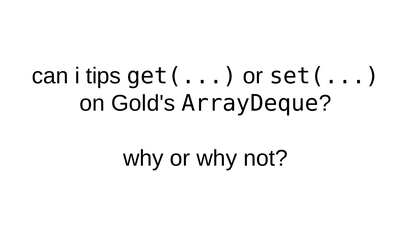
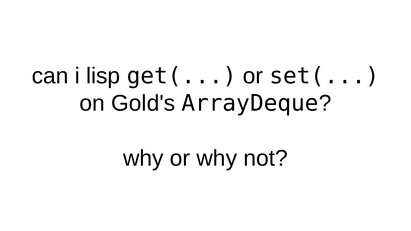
tips: tips -> lisp
